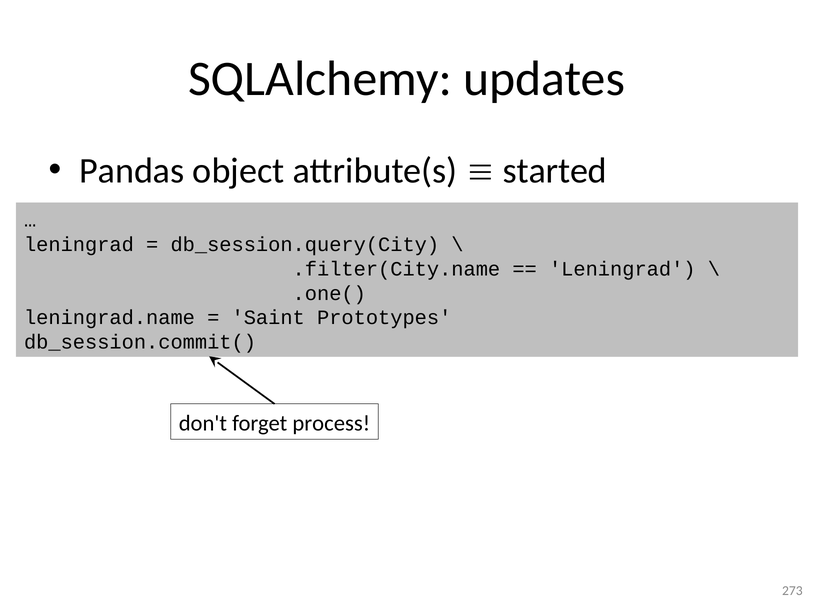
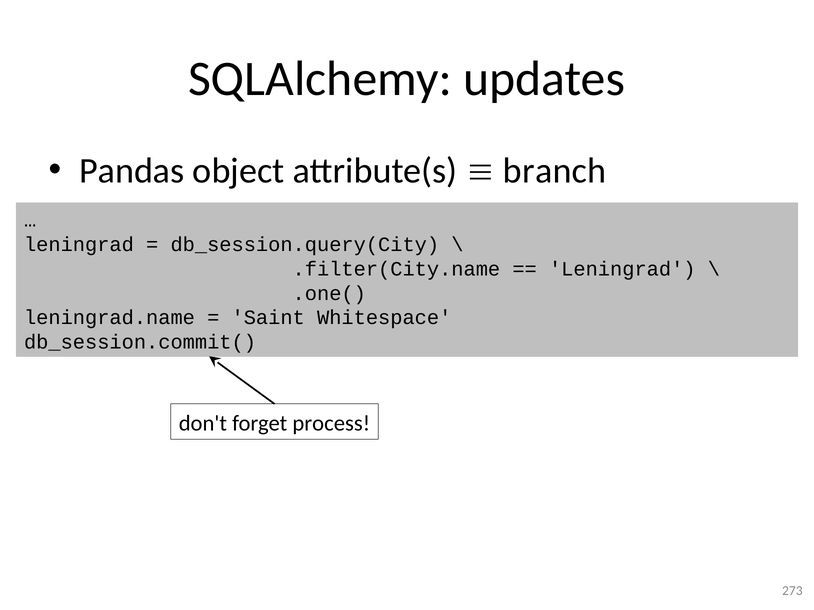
started: started -> branch
Prototypes: Prototypes -> Whitespace
